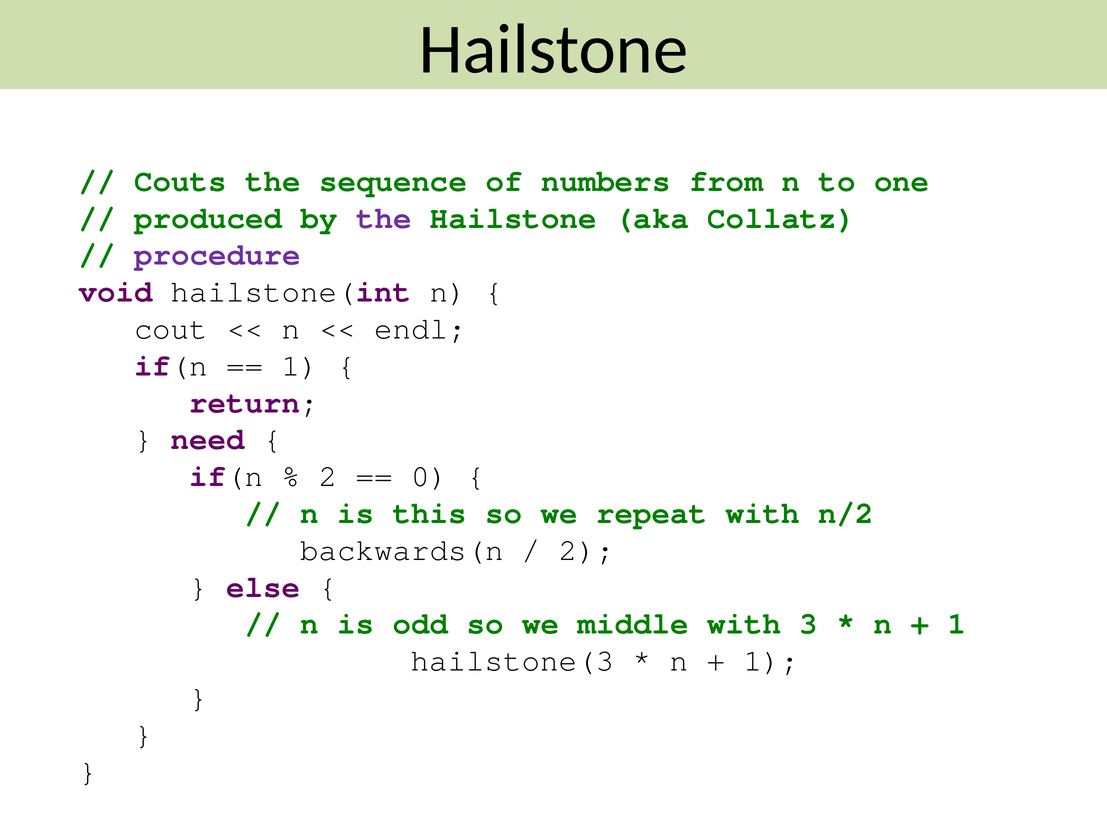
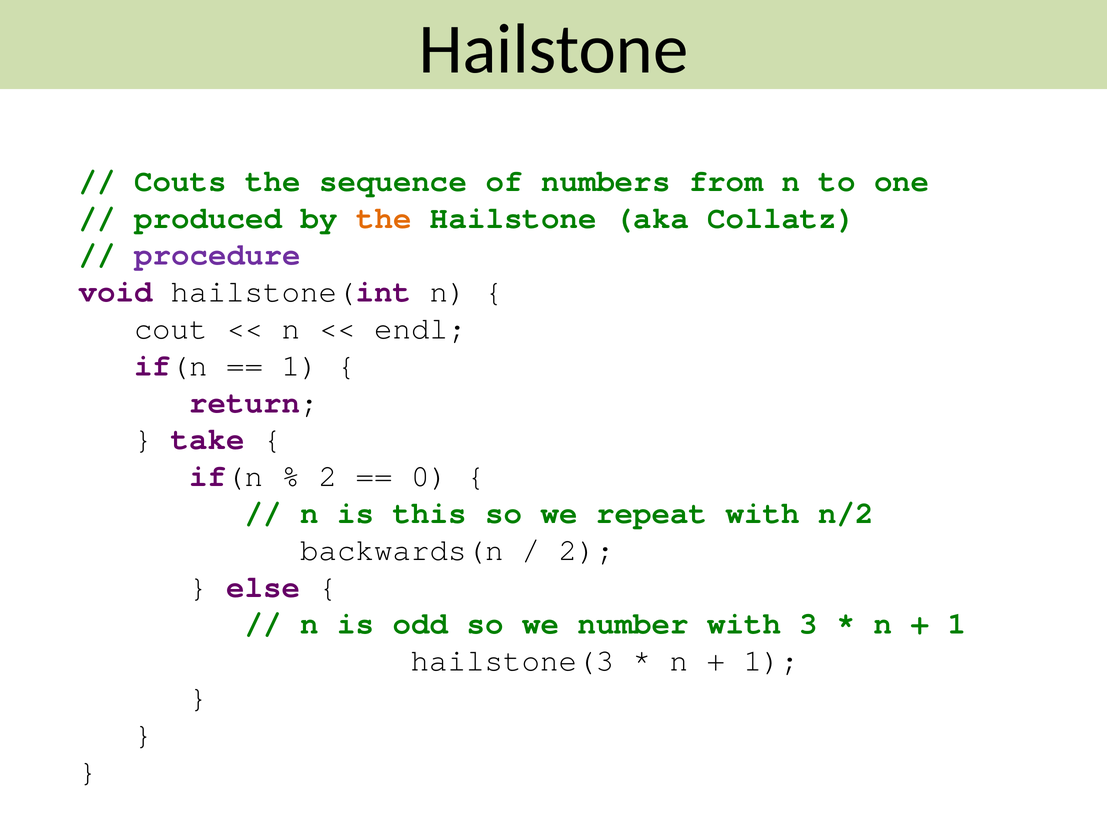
the at (384, 218) colour: purple -> orange
need: need -> take
middle: middle -> number
